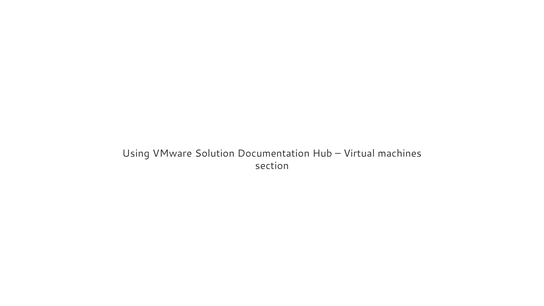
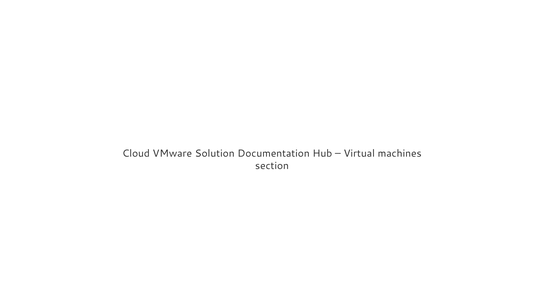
Using: Using -> Cloud
